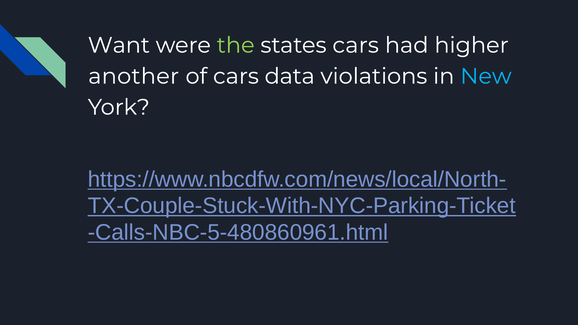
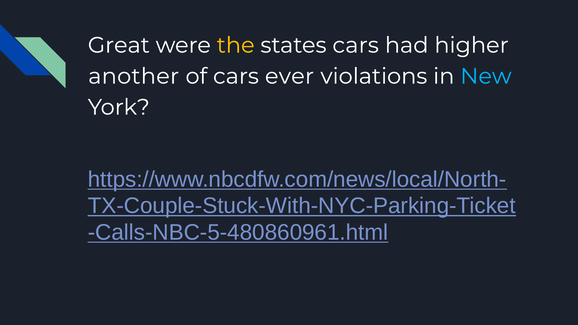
Want: Want -> Great
the colour: light green -> yellow
data: data -> ever
